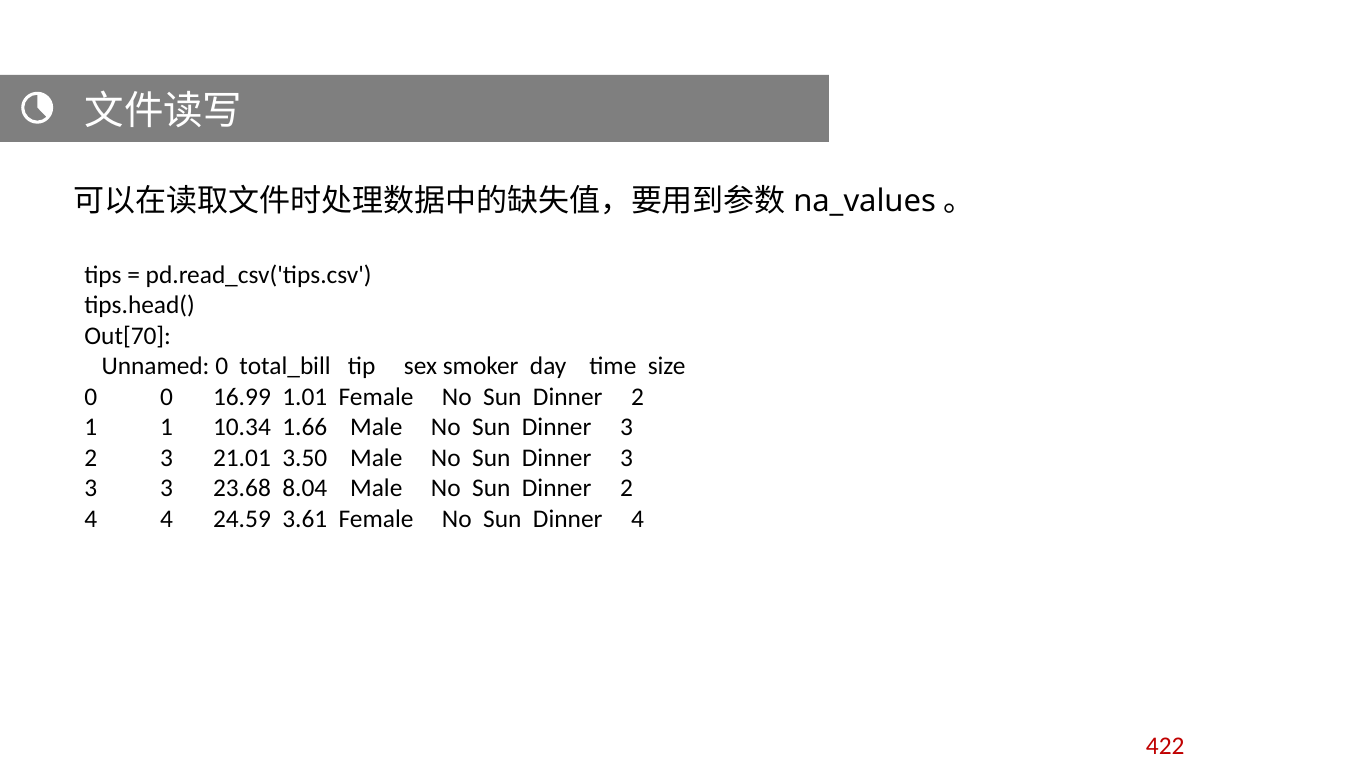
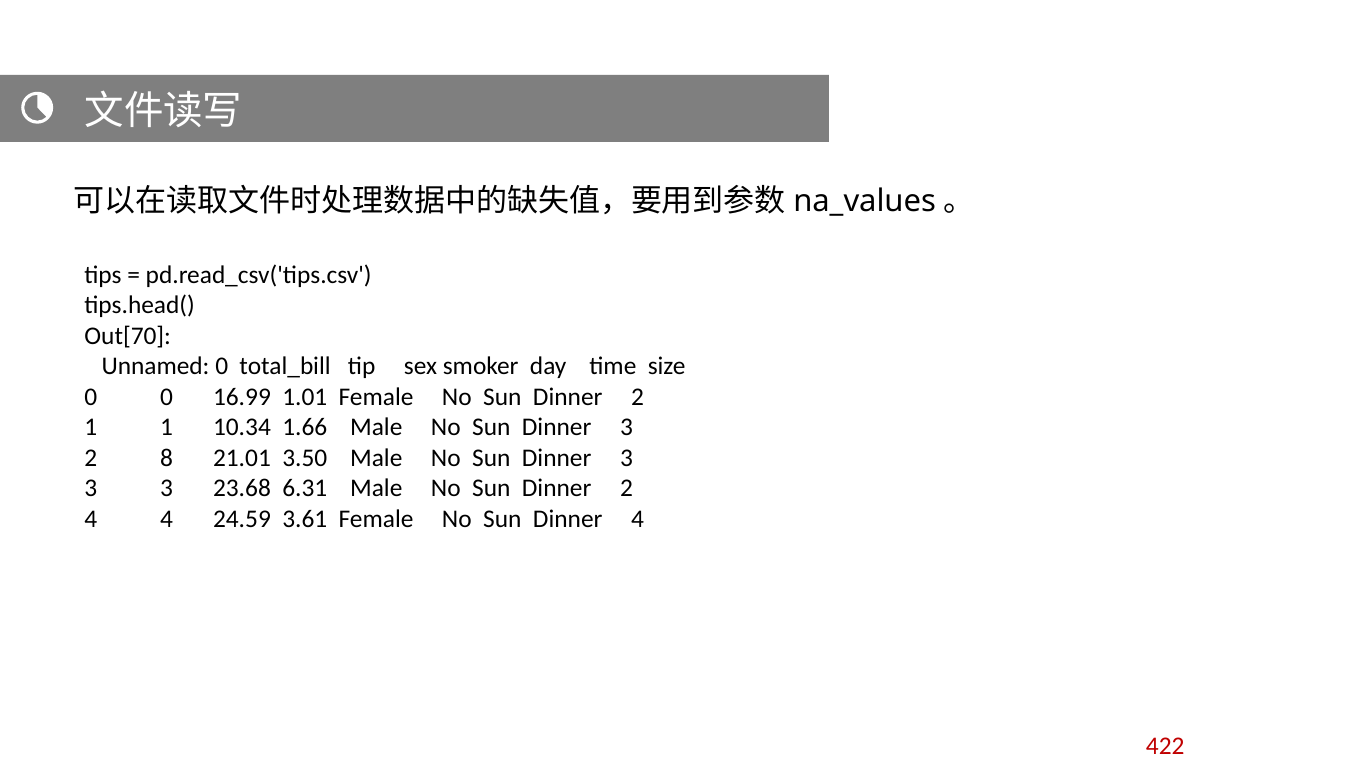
2 3: 3 -> 8
8.04: 8.04 -> 6.31
